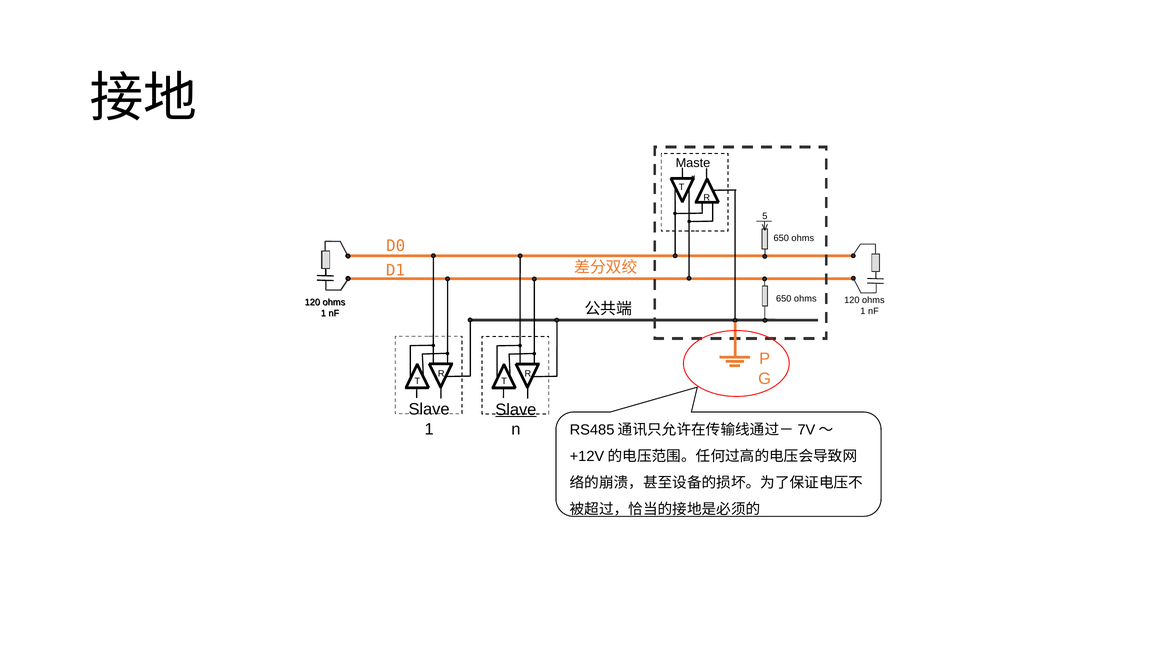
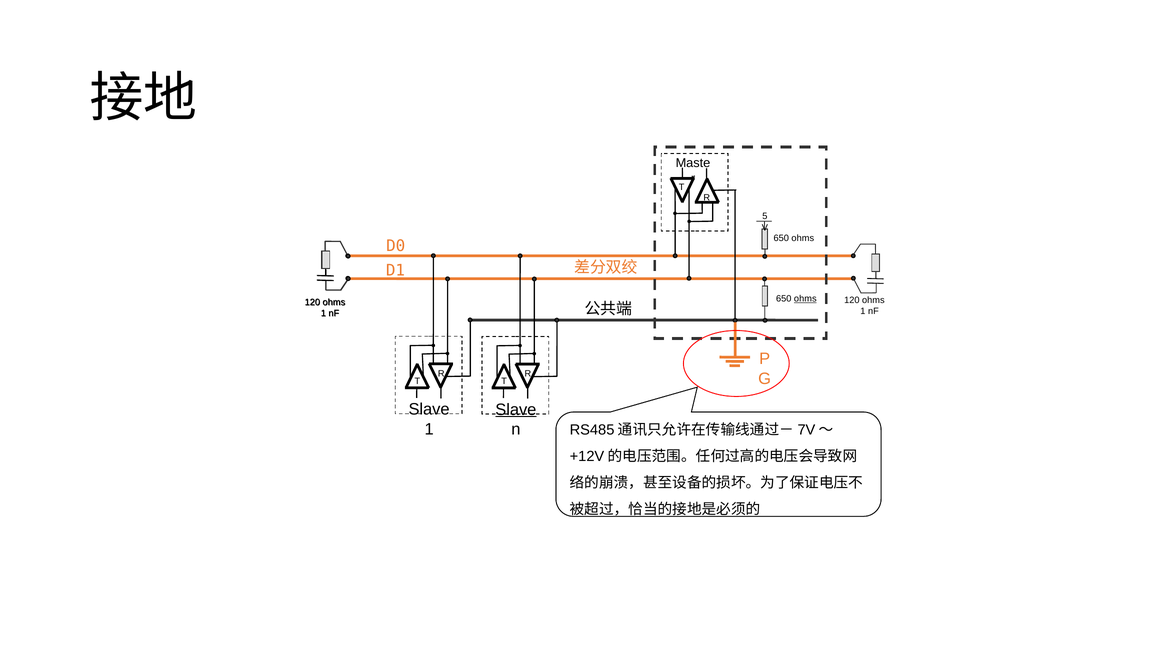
ohms at (805, 299) underline: none -> present
